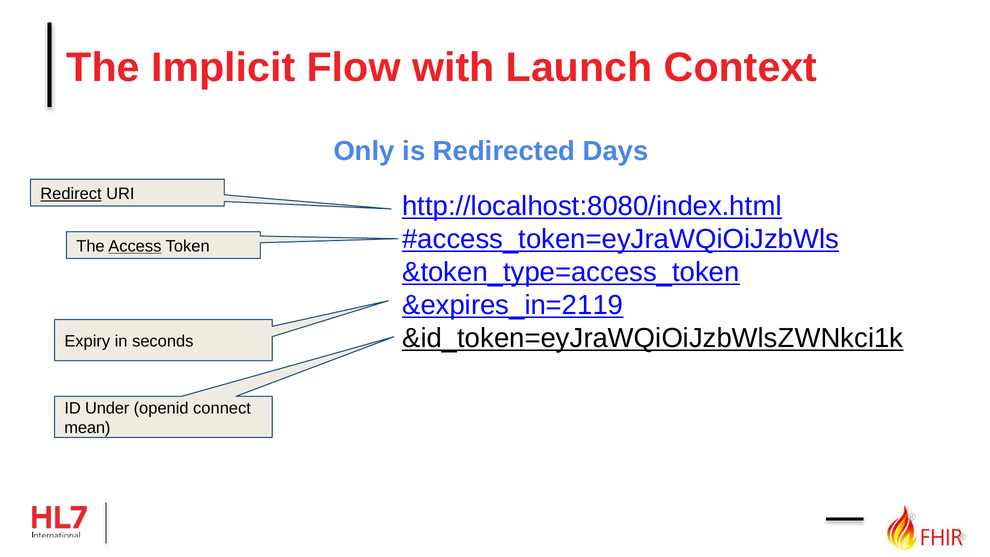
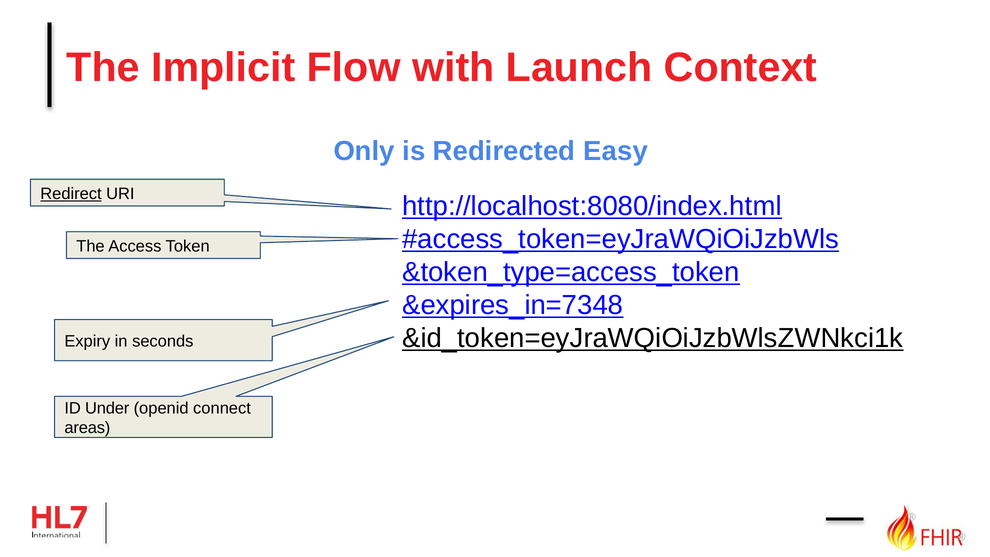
Days: Days -> Easy
Access underline: present -> none
&expires_in=2119: &expires_in=2119 -> &expires_in=7348
mean: mean -> areas
